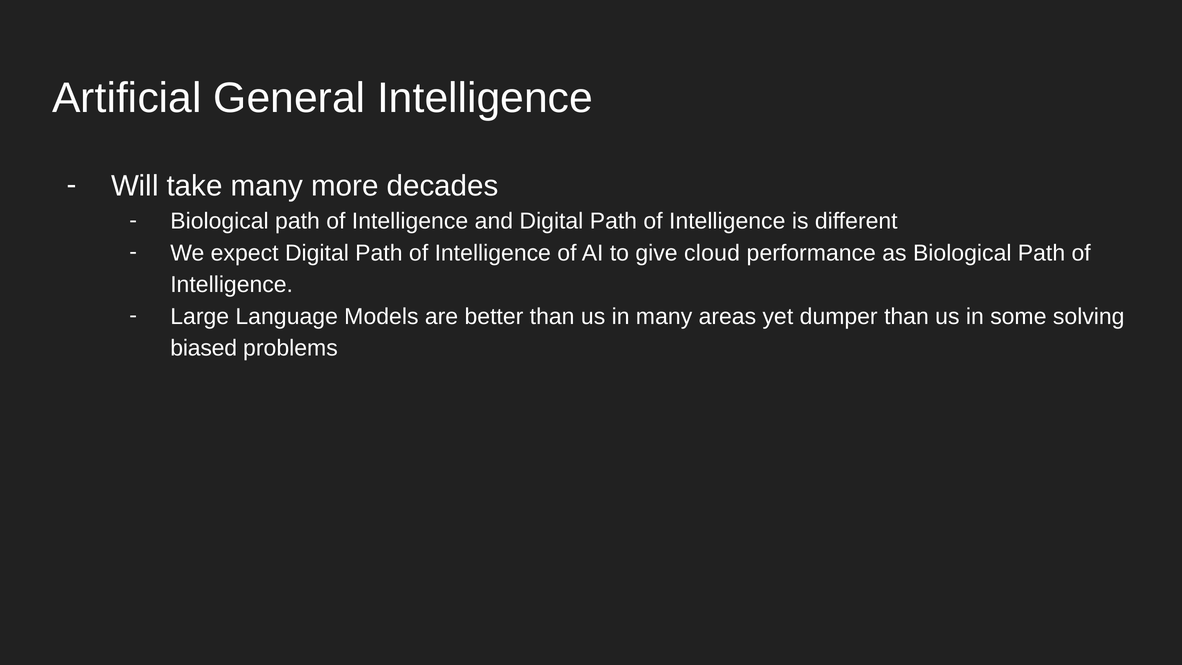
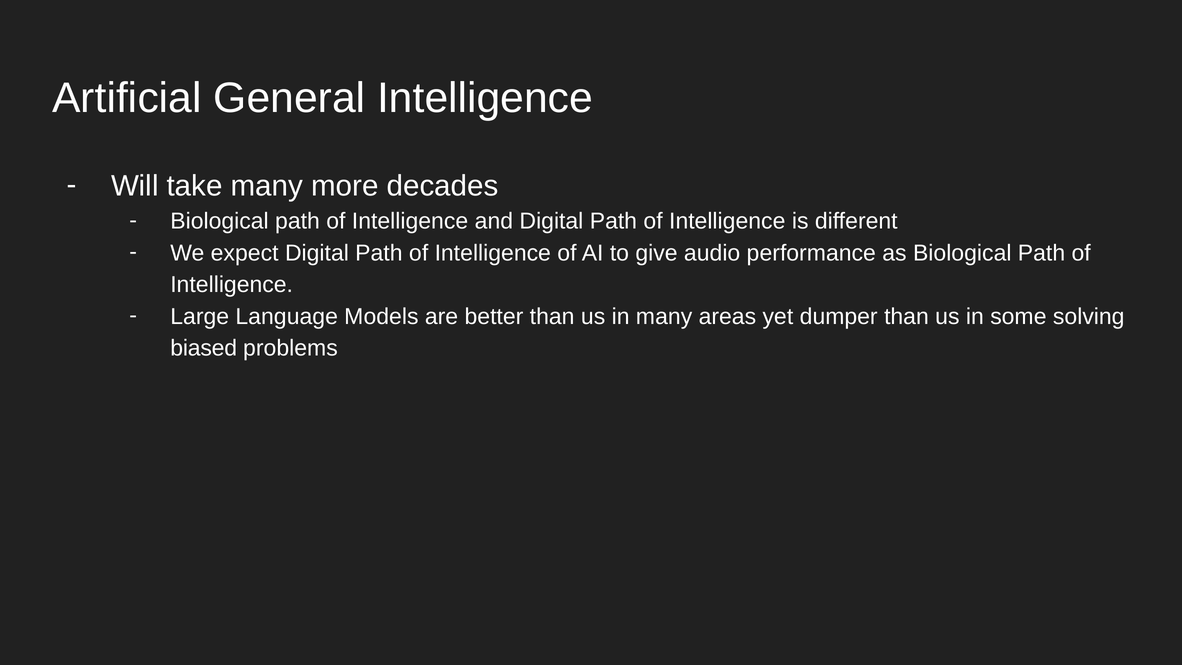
cloud: cloud -> audio
